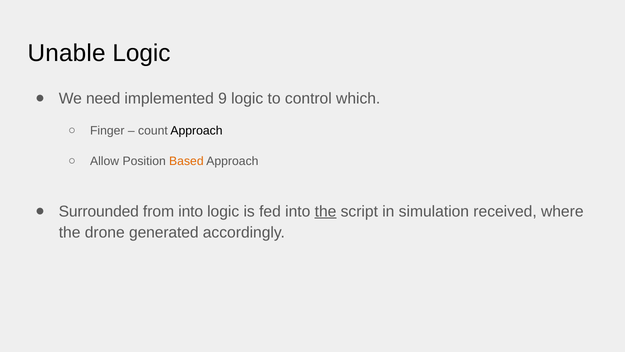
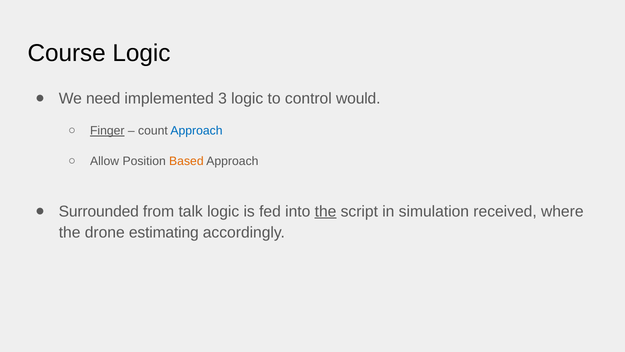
Unable: Unable -> Course
9: 9 -> 3
which: which -> would
Finger underline: none -> present
Approach at (197, 131) colour: black -> blue
from into: into -> talk
generated: generated -> estimating
